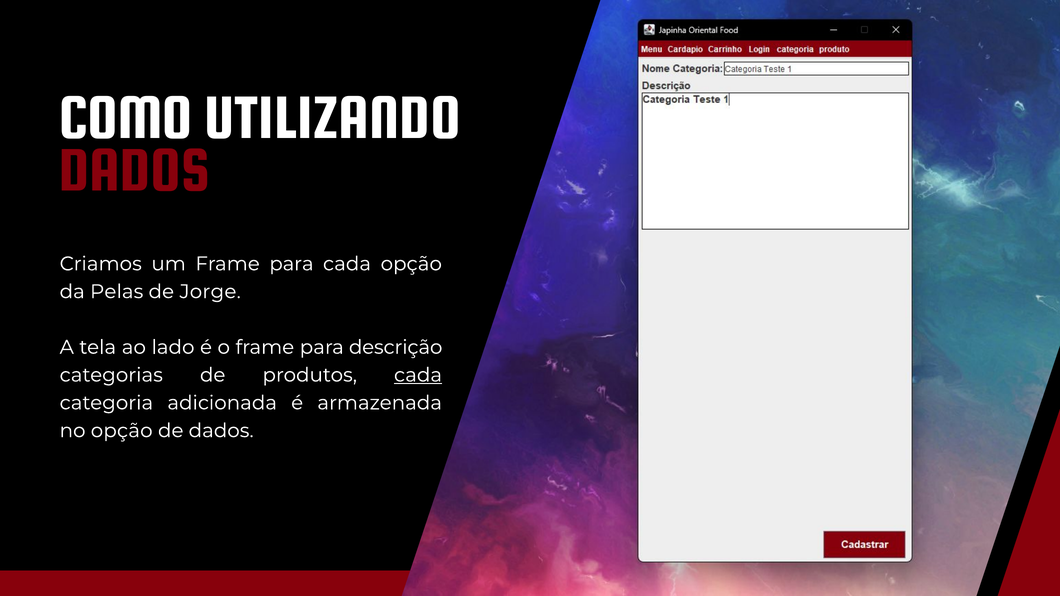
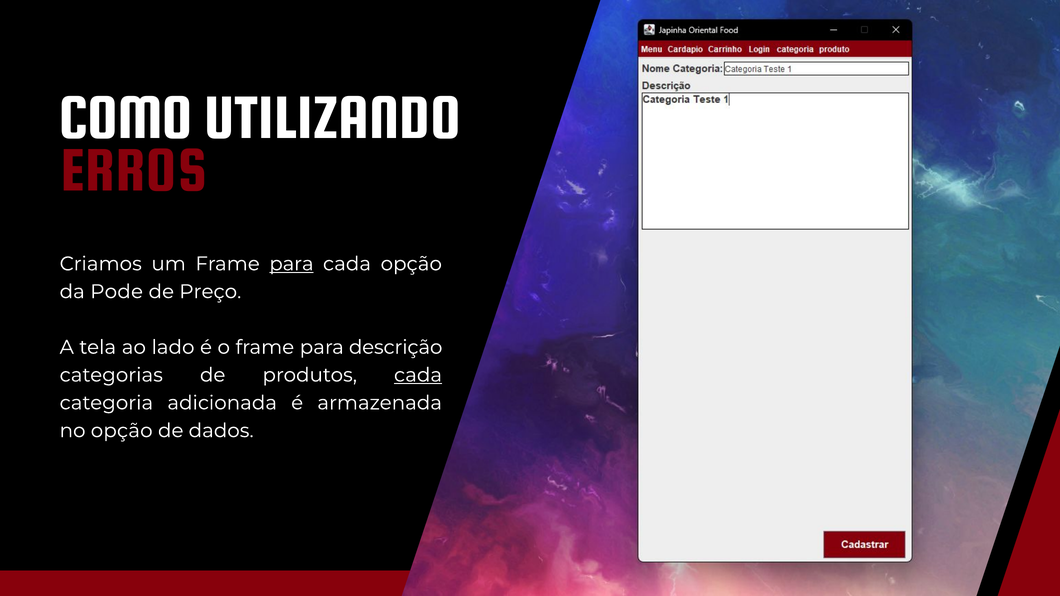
DADOS at (134, 170): DADOS -> ERROS
para at (291, 264) underline: none -> present
Pelas: Pelas -> Pode
Jorge: Jorge -> Preço
